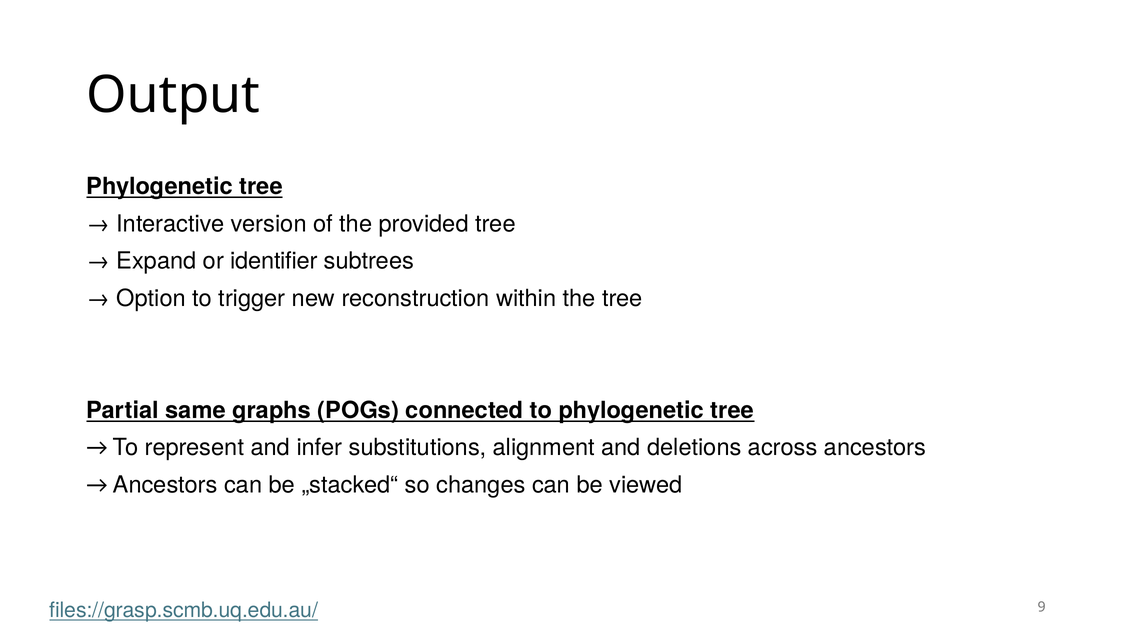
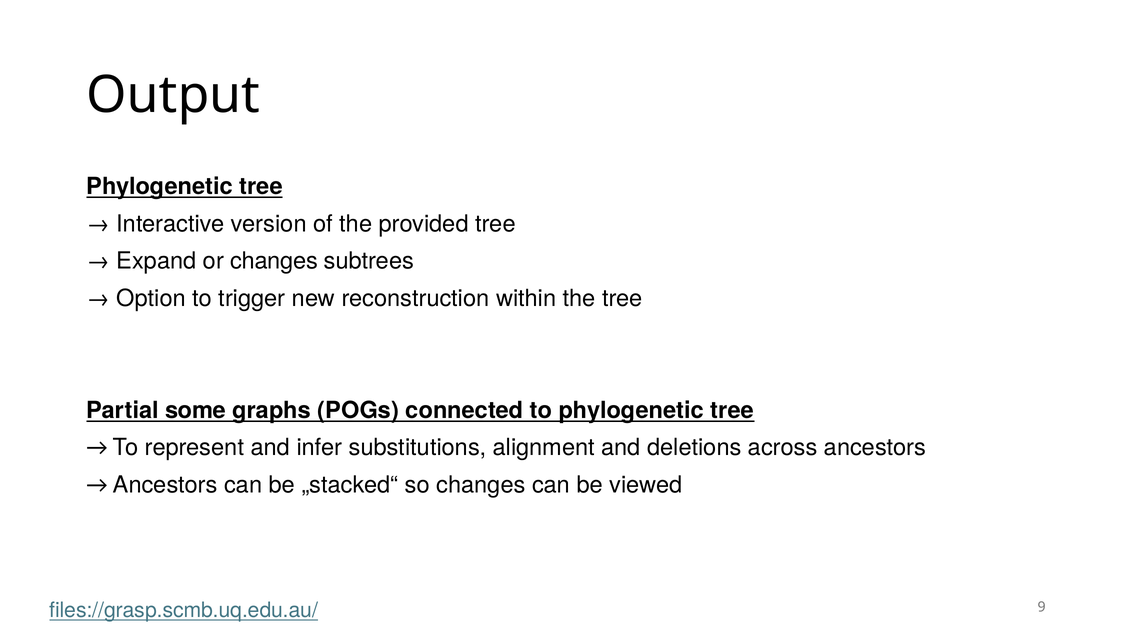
or identifier: identifier -> changes
same: same -> some
